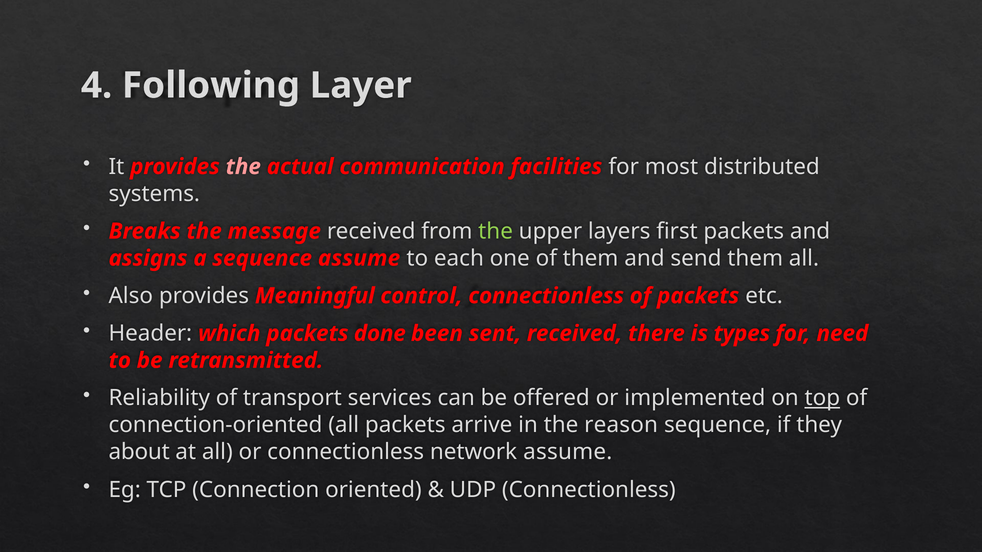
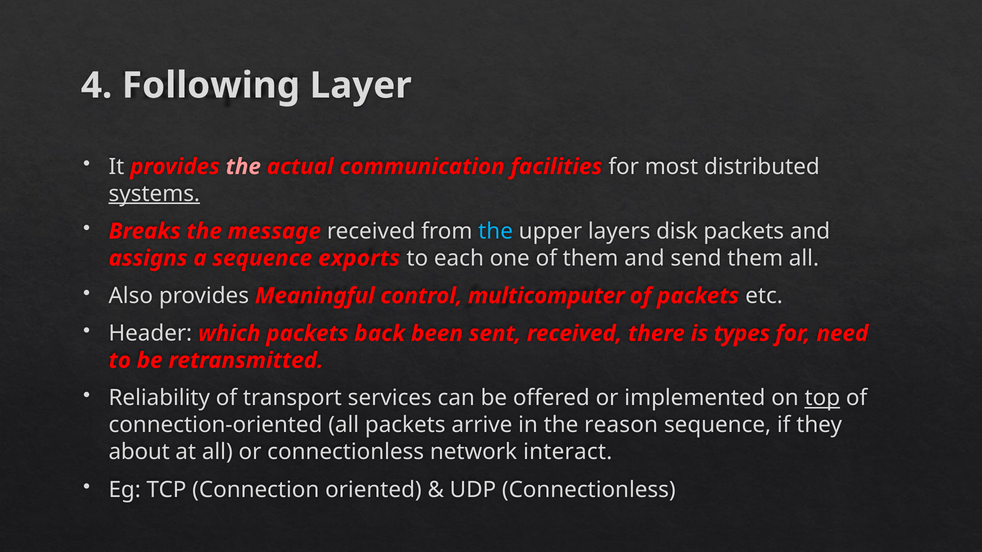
systems underline: none -> present
the at (496, 231) colour: light green -> light blue
first: first -> disk
sequence assume: assume -> exports
control connectionless: connectionless -> multicomputer
done: done -> back
network assume: assume -> interact
